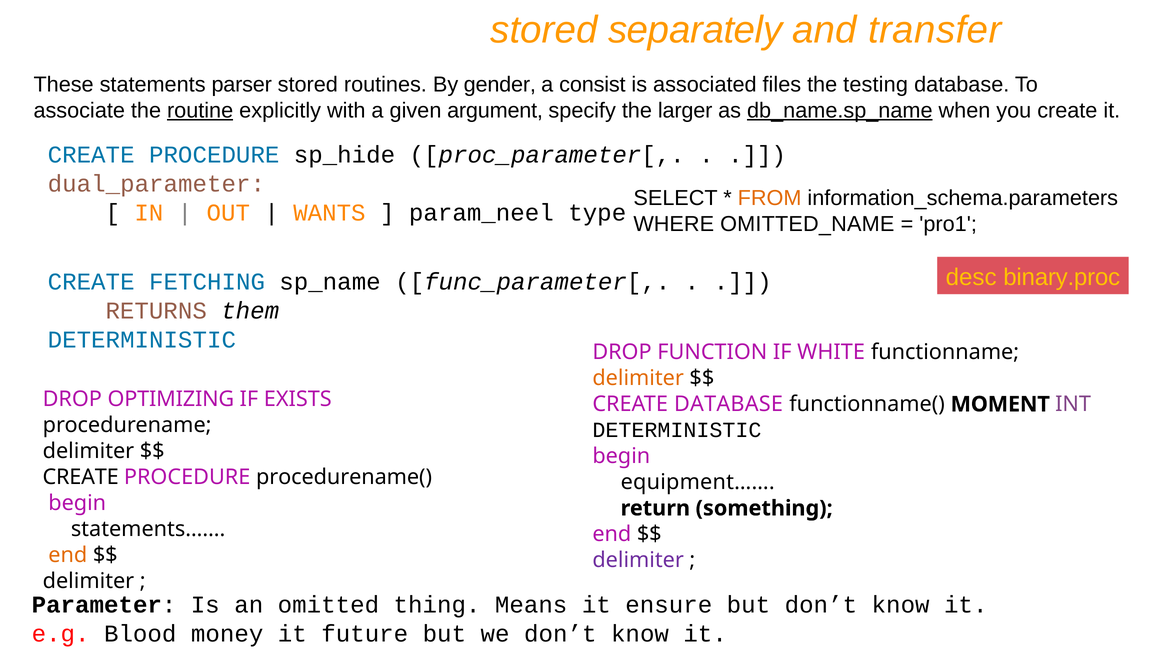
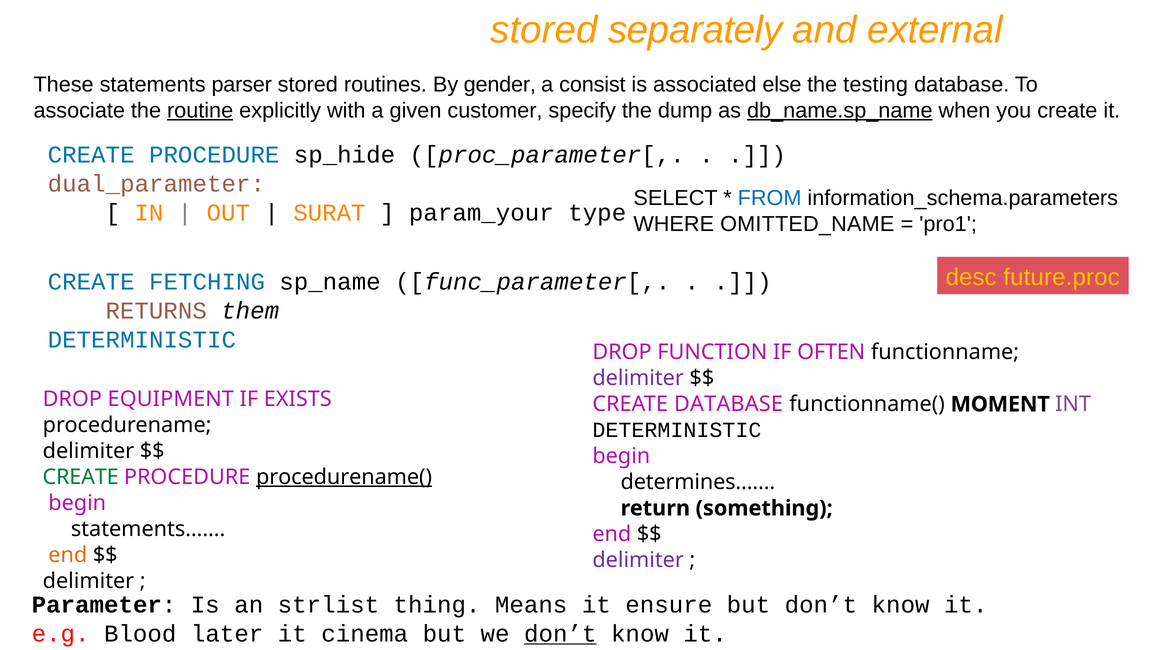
transfer: transfer -> external
files: files -> else
argument: argument -> customer
larger: larger -> dump
FROM colour: orange -> blue
WANTS: WANTS -> SURAT
param_neel: param_neel -> param_your
binary.proc: binary.proc -> future.proc
WHITE: WHITE -> OFTEN
delimiter at (638, 378) colour: orange -> purple
OPTIMIZING: OPTIMIZING -> EQUIPMENT
CREATE at (81, 477) colour: black -> green
procedurename( underline: none -> present
equipment……: equipment…… -> determines……
omitted: omitted -> strlist
money: money -> later
future: future -> cinema
don’t at (560, 634) underline: none -> present
